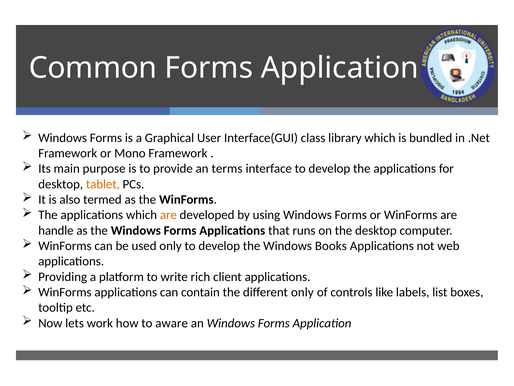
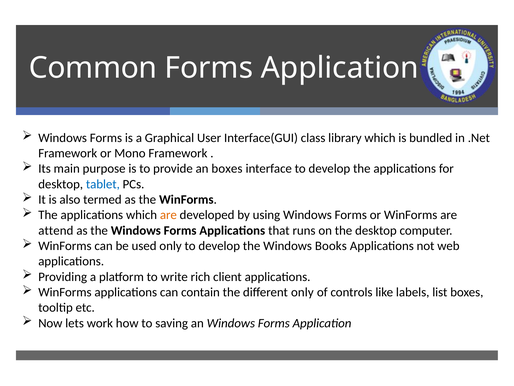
an terms: terms -> boxes
tablet colour: orange -> blue
handle: handle -> attend
aware: aware -> saving
